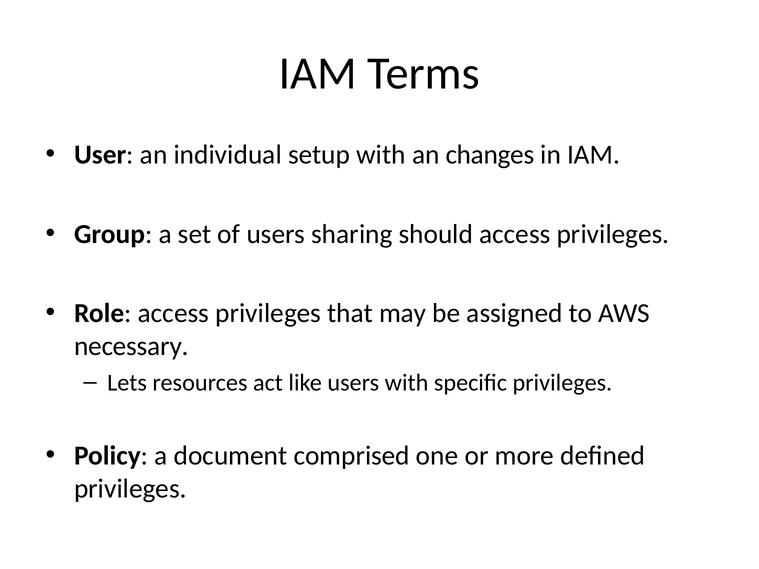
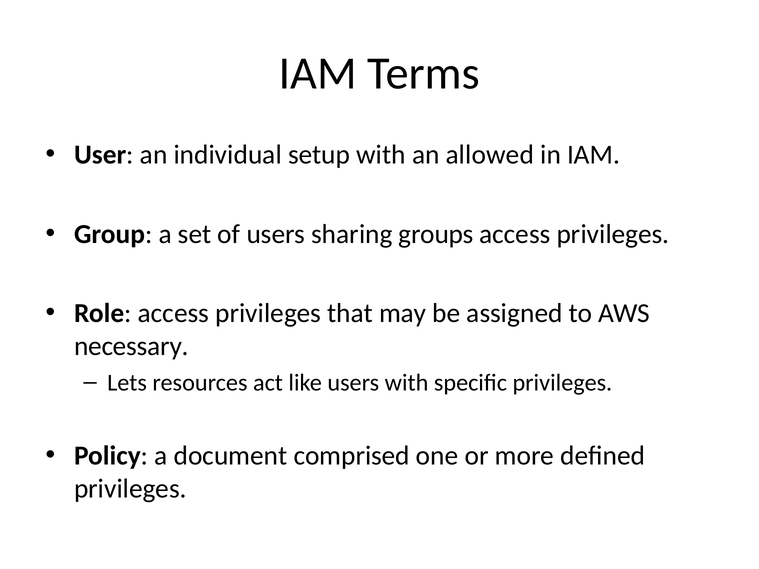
changes: changes -> allowed
should: should -> groups
